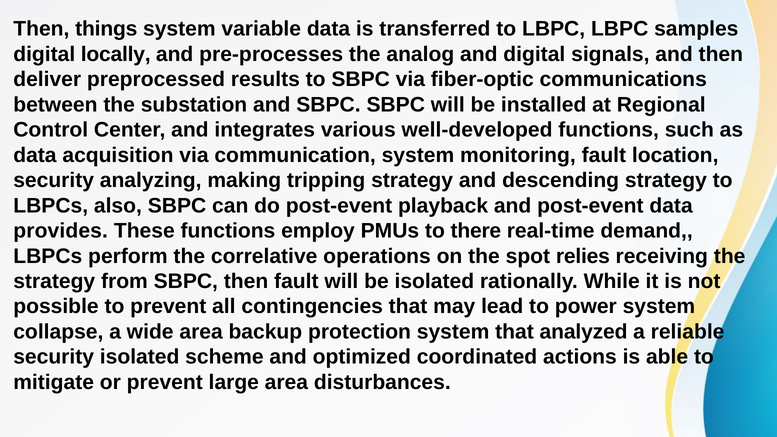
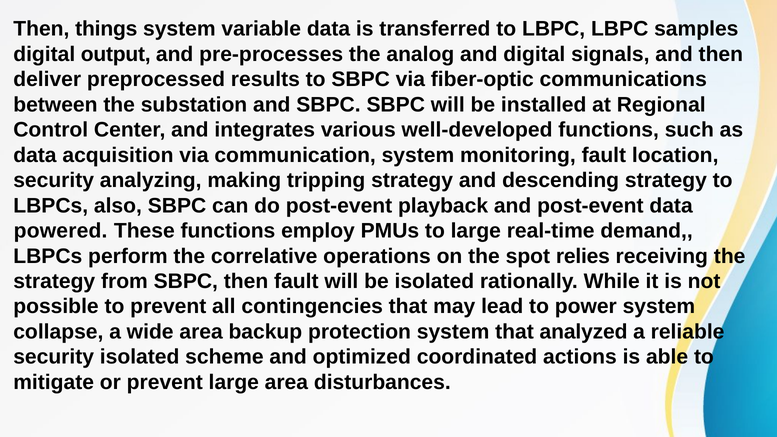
locally: locally -> output
provides: provides -> powered
to there: there -> large
